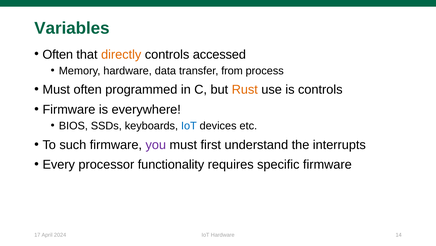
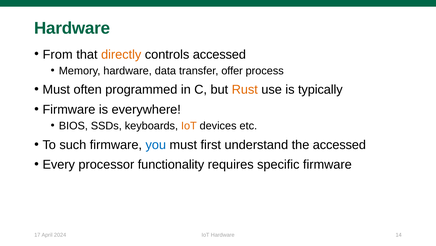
Variables at (72, 28): Variables -> Hardware
Often at (58, 54): Often -> From
from: from -> offer
is controls: controls -> typically
IoT at (189, 126) colour: blue -> orange
you colour: purple -> blue
the interrupts: interrupts -> accessed
